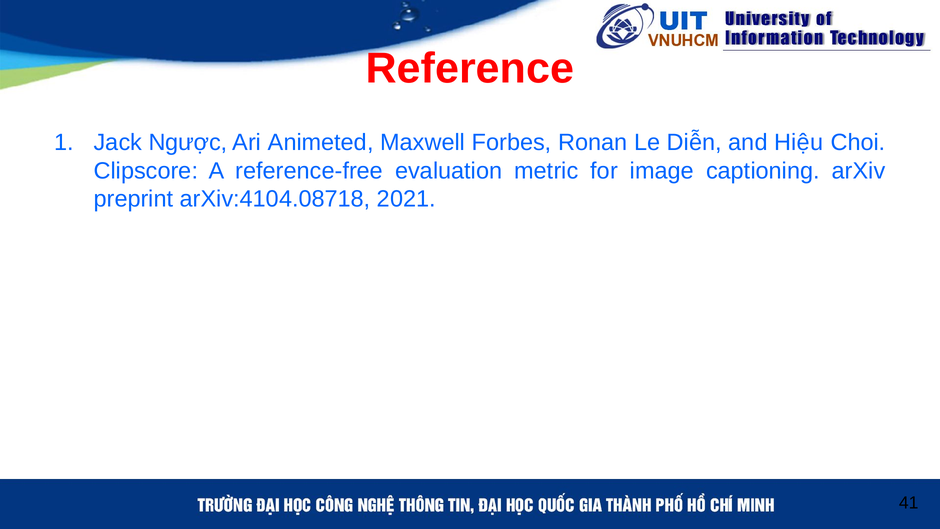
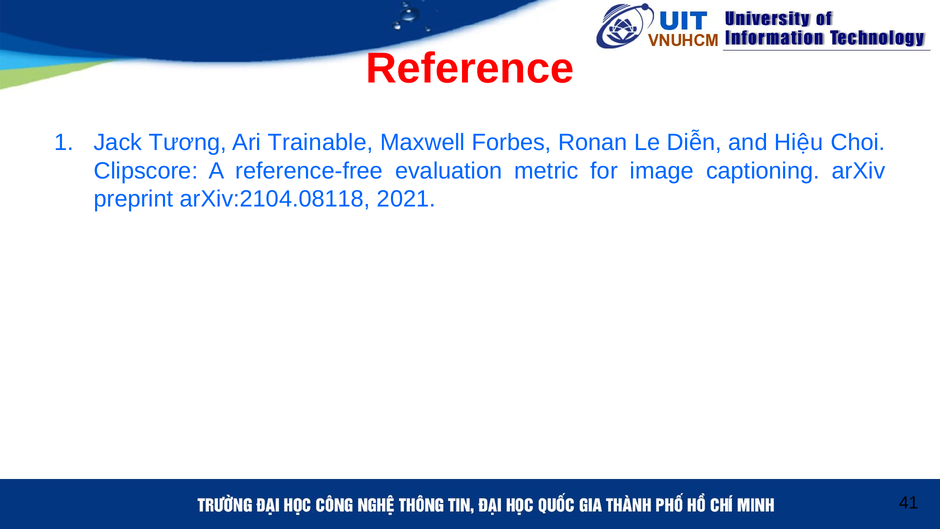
Ngược: Ngược -> Tương
Animeted: Animeted -> Trainable
arXiv:4104.08718: arXiv:4104.08718 -> arXiv:2104.08118
